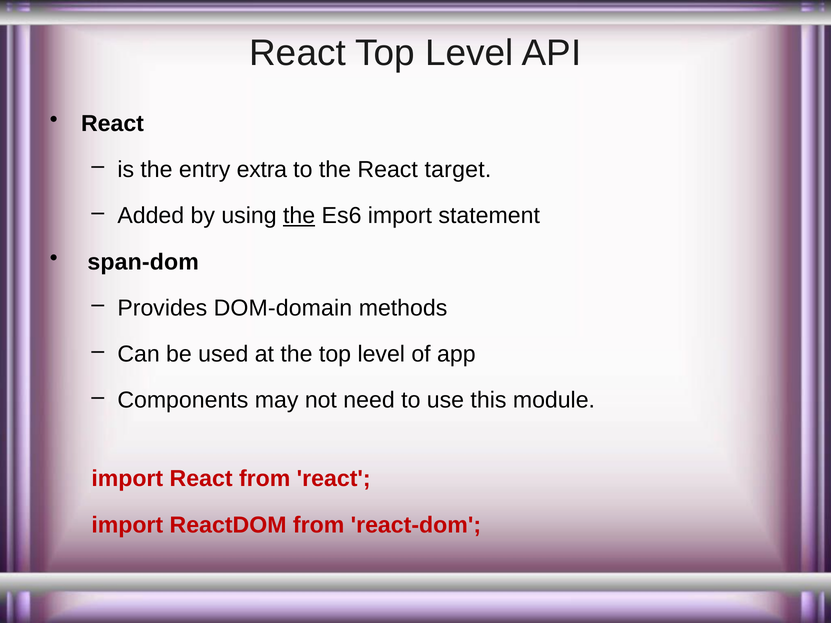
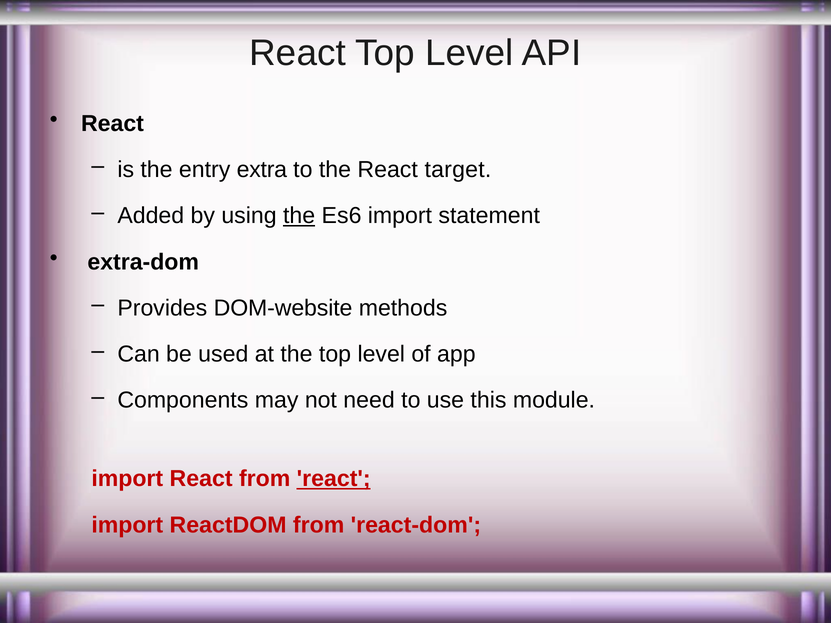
span-dom: span-dom -> extra-dom
DOM-domain: DOM-domain -> DOM-website
react at (334, 479) underline: none -> present
